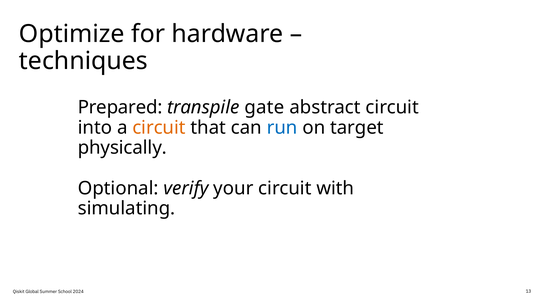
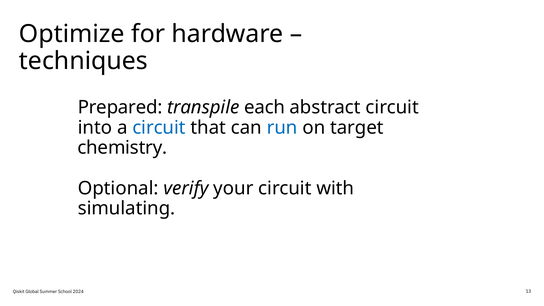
gate: gate -> each
circuit at (159, 128) colour: orange -> blue
physically: physically -> chemistry
